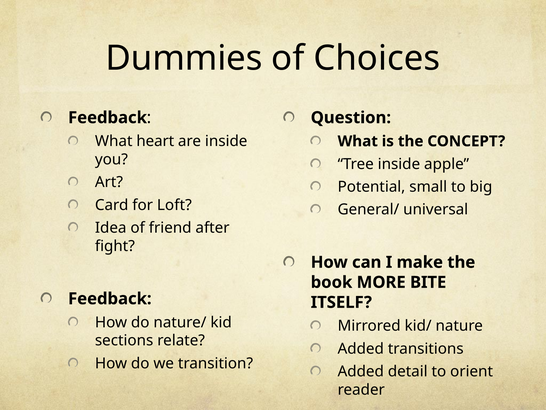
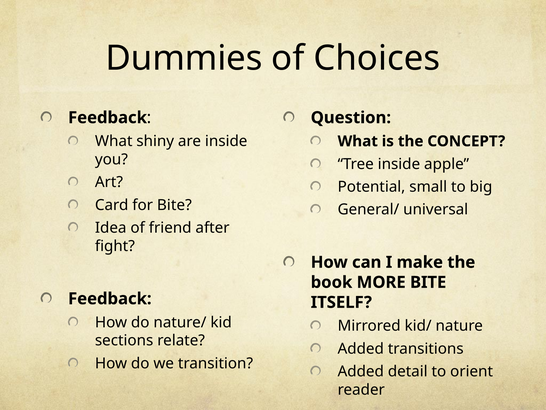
heart: heart -> shiny
for Loft: Loft -> Bite
